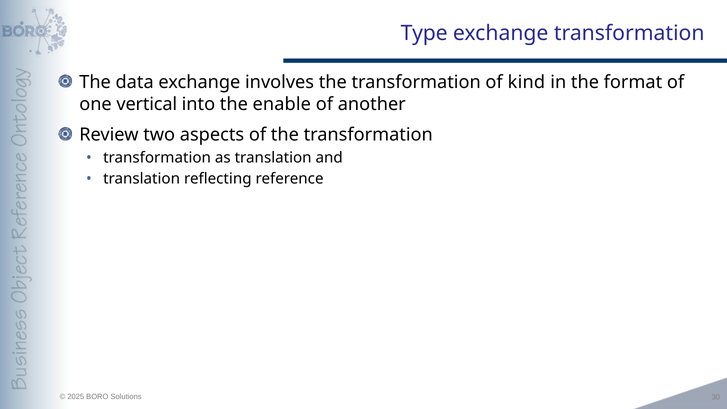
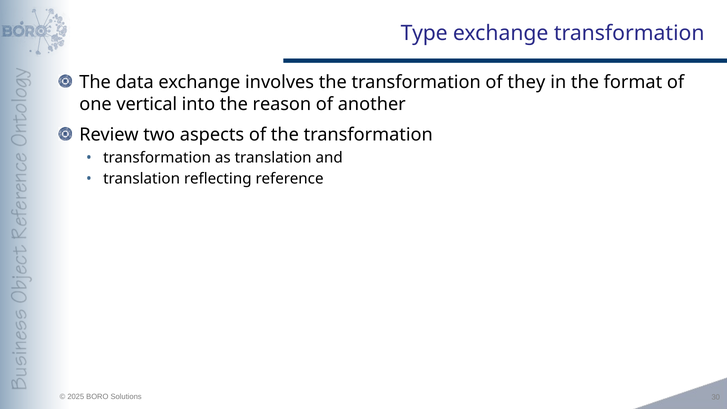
kind: kind -> they
enable: enable -> reason
